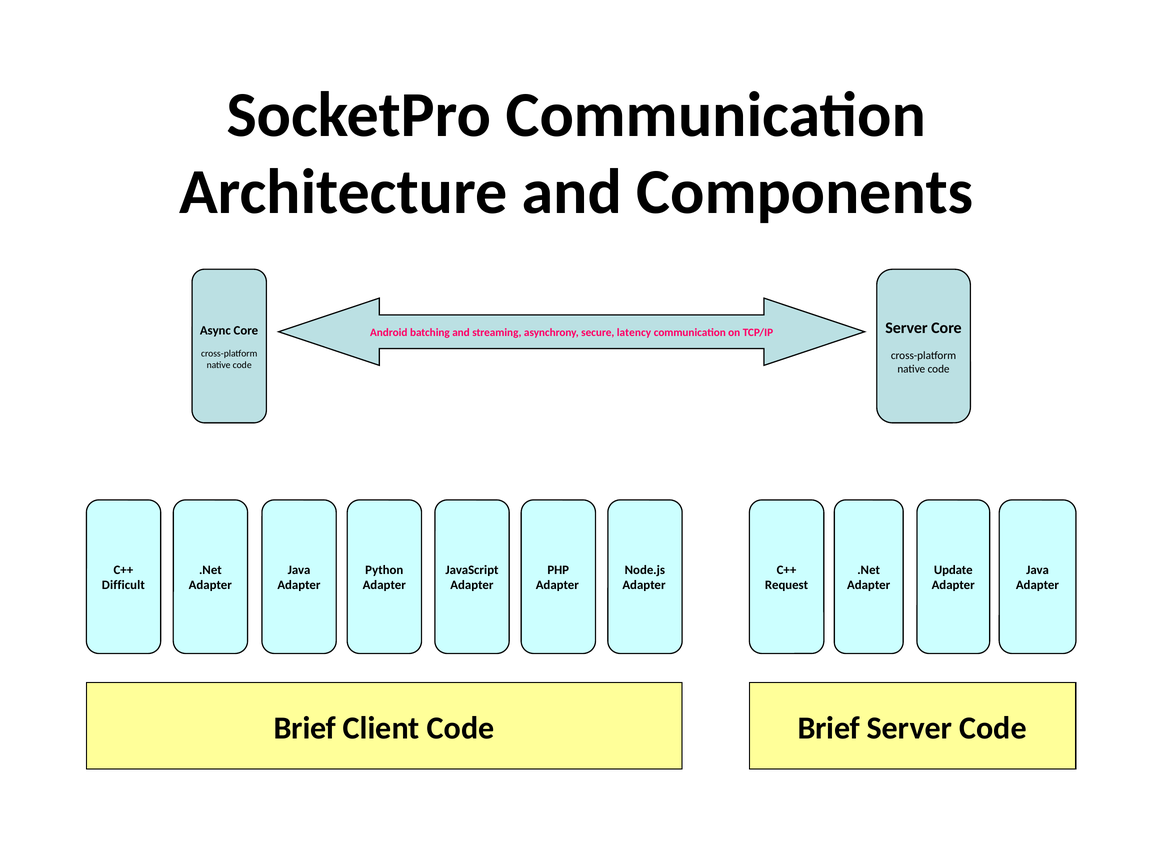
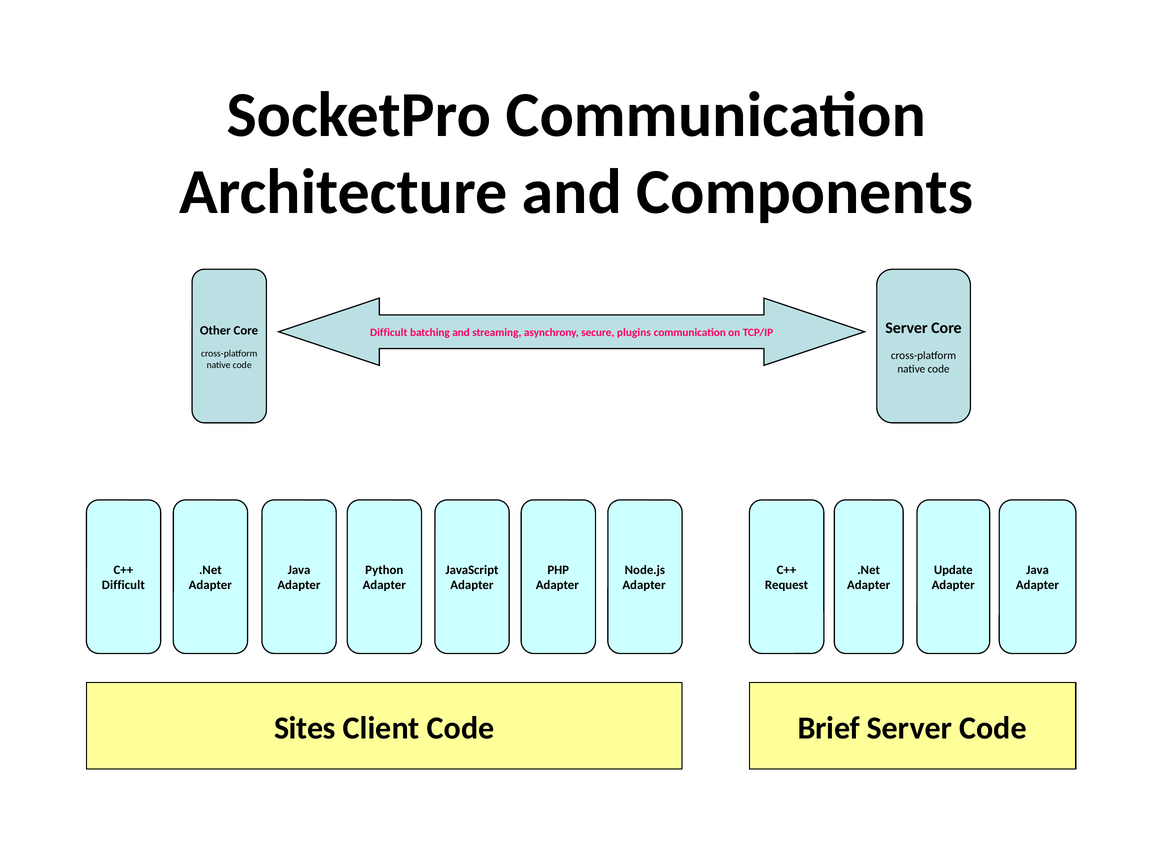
Async: Async -> Other
Android at (389, 332): Android -> Difficult
latency: latency -> plugins
Brief at (305, 728): Brief -> Sites
